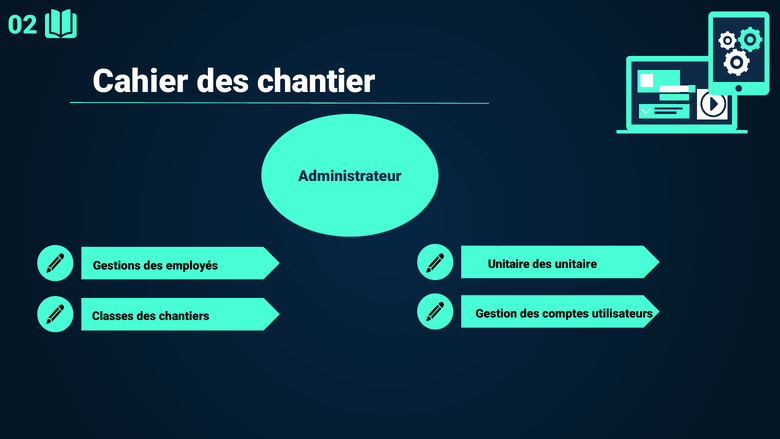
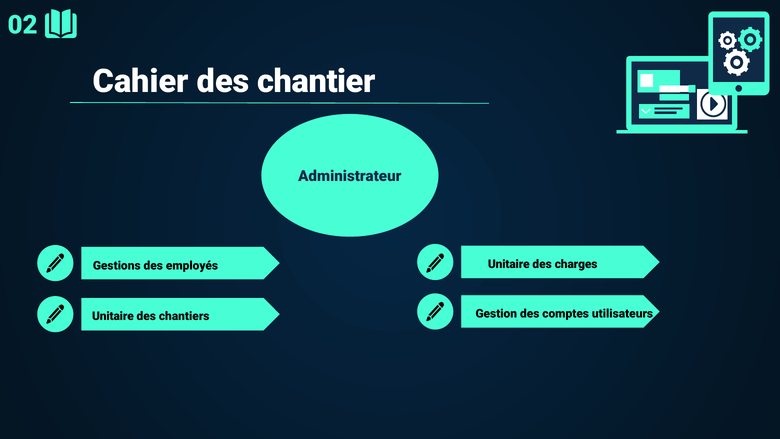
des unitaire: unitaire -> charges
Classes at (113, 316): Classes -> Unitaire
